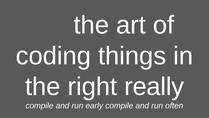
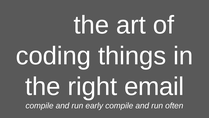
really: really -> email
